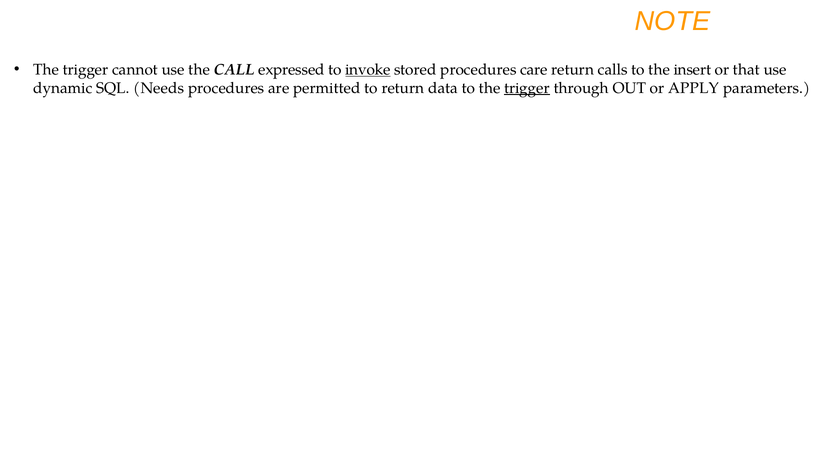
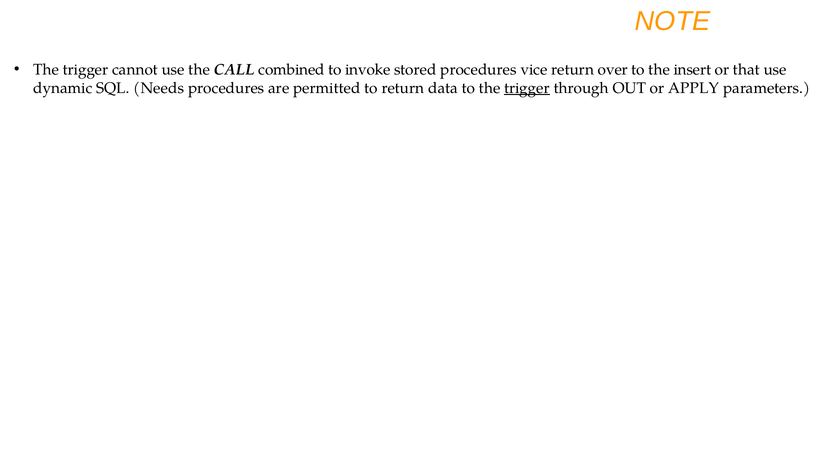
expressed: expressed -> combined
invoke underline: present -> none
care: care -> vice
calls: calls -> over
